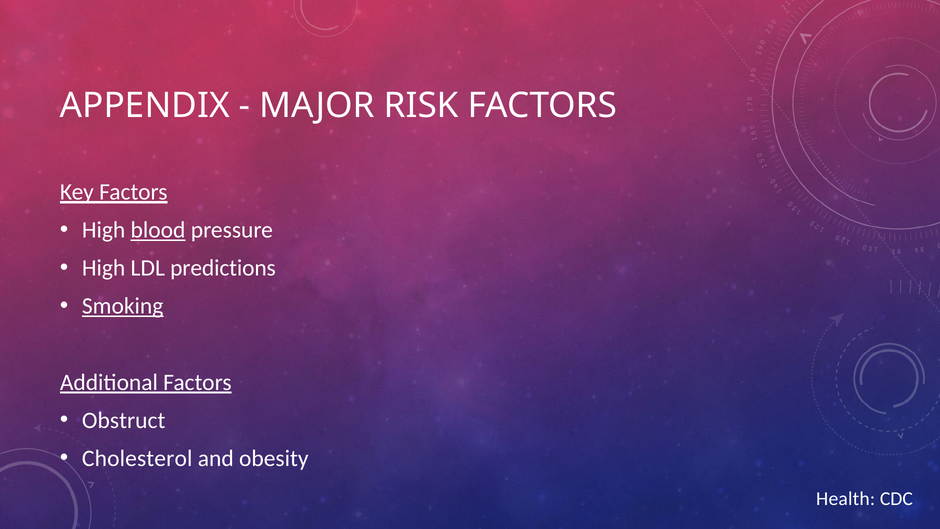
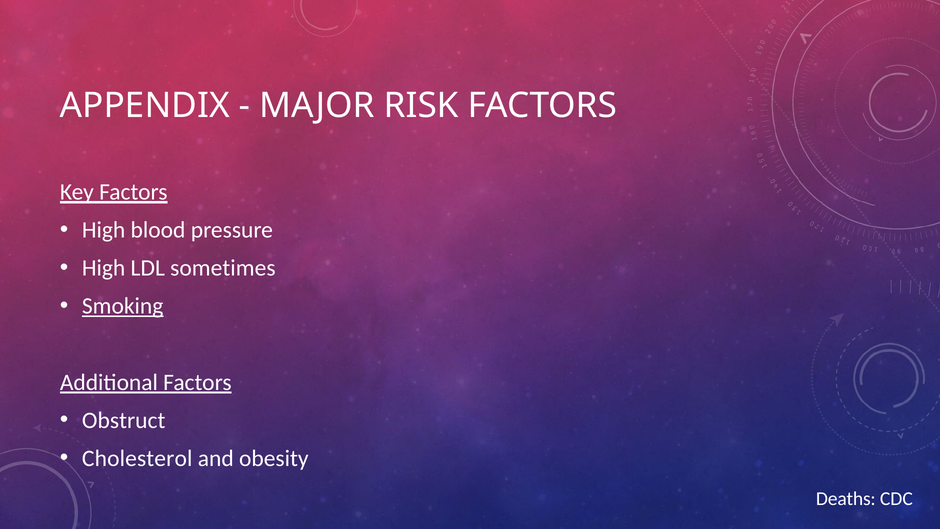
blood underline: present -> none
predictions: predictions -> sometimes
Health: Health -> Deaths
